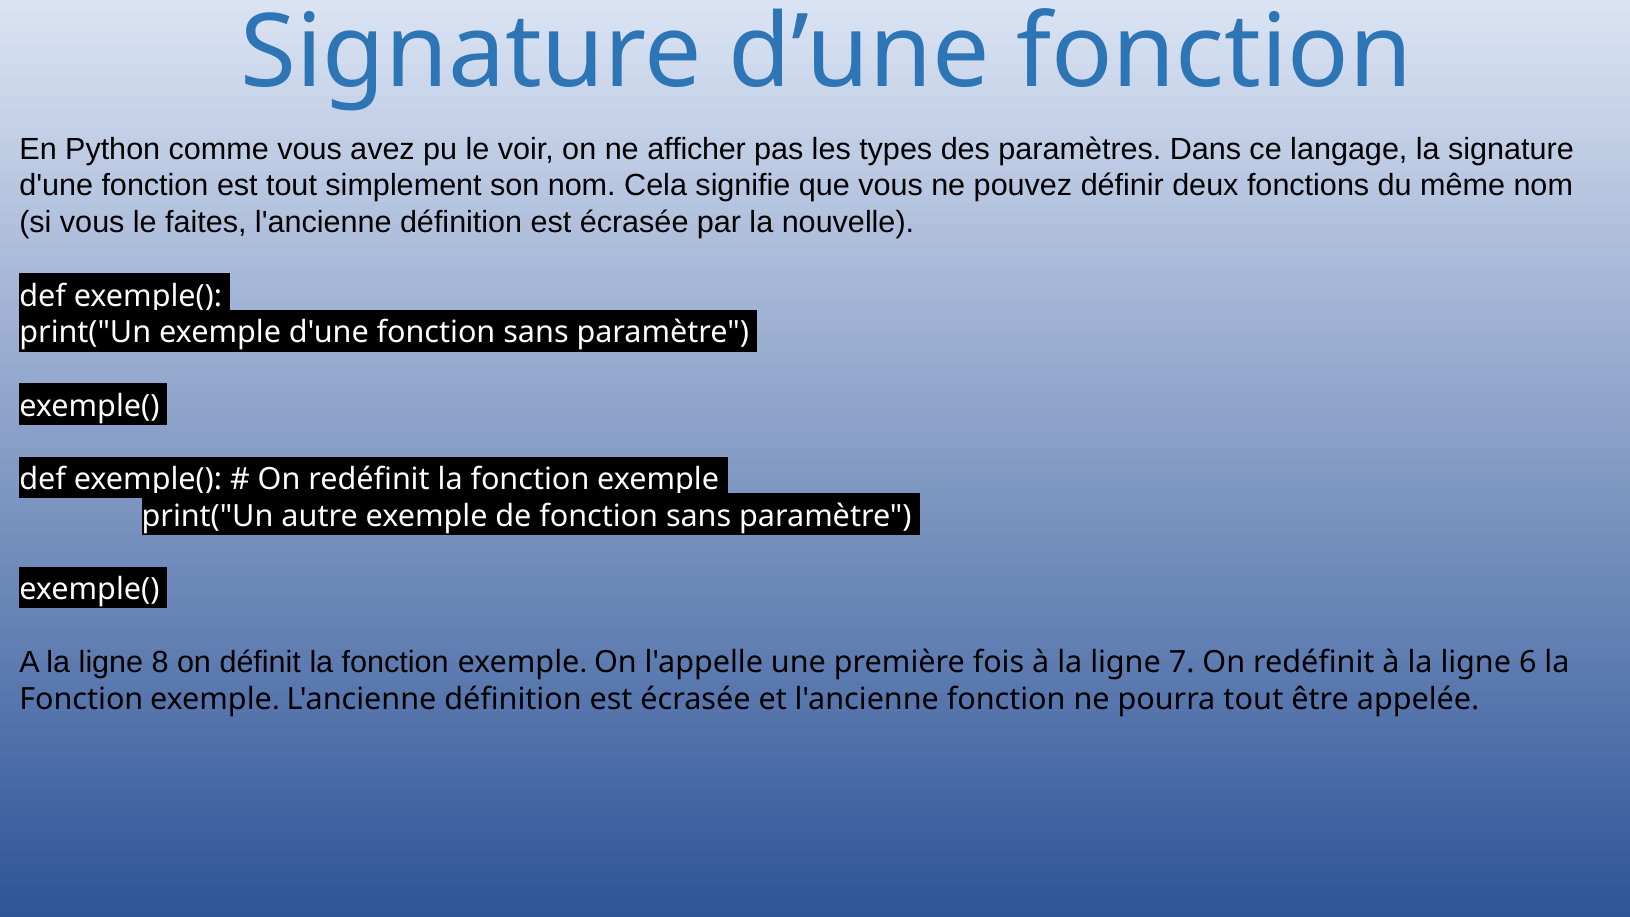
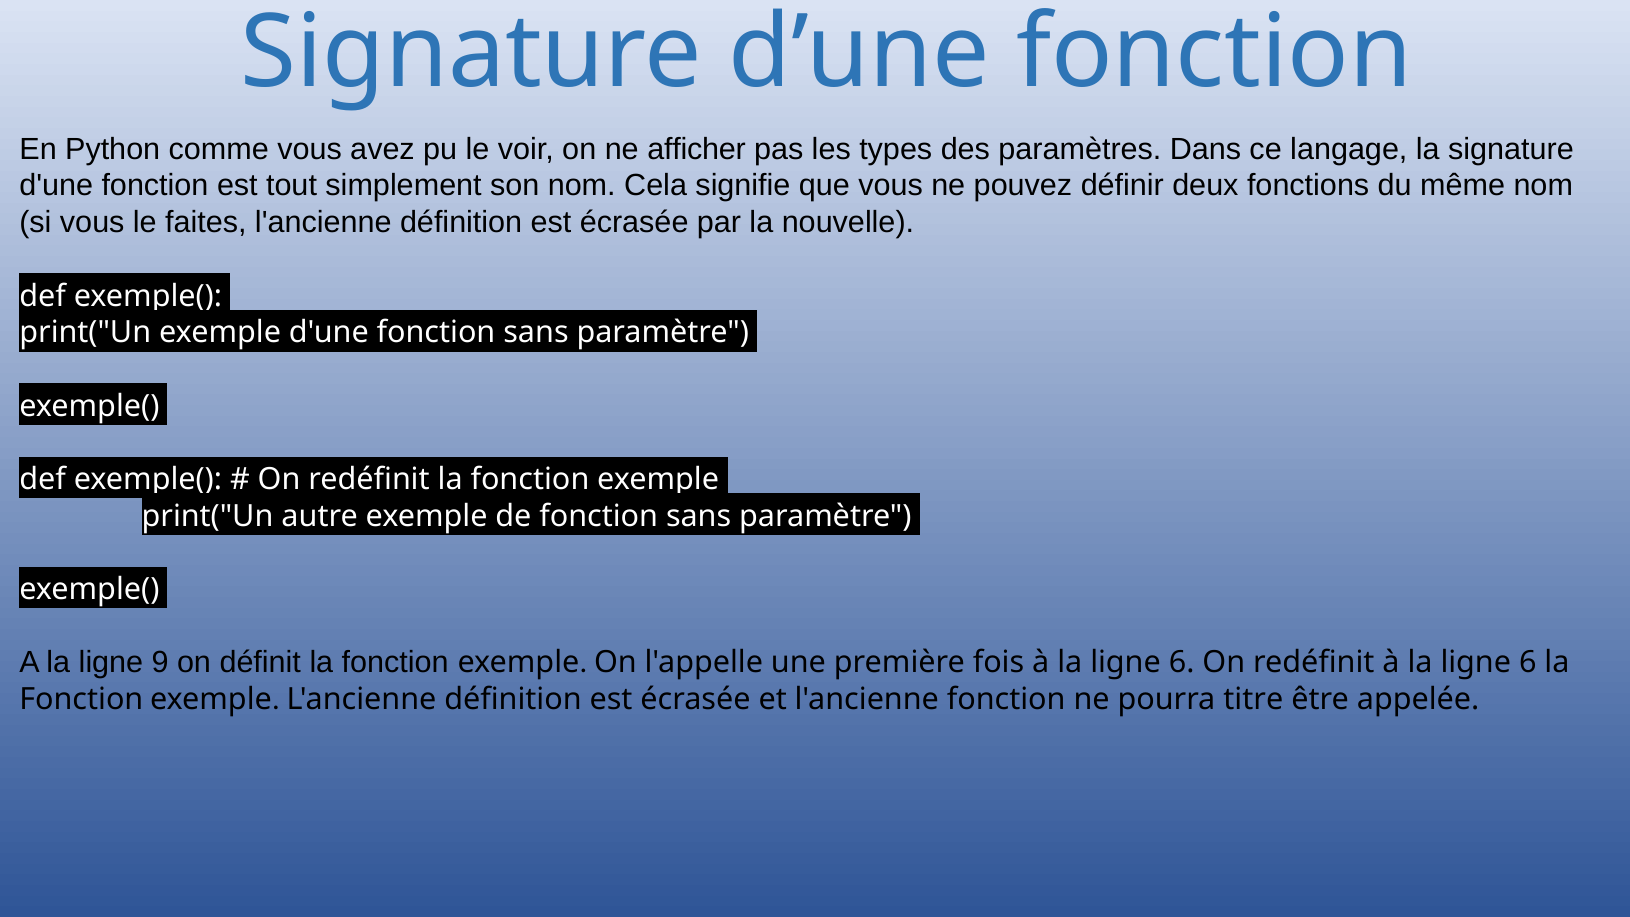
8: 8 -> 9
7 at (1182, 663): 7 -> 6
pourra tout: tout -> titre
